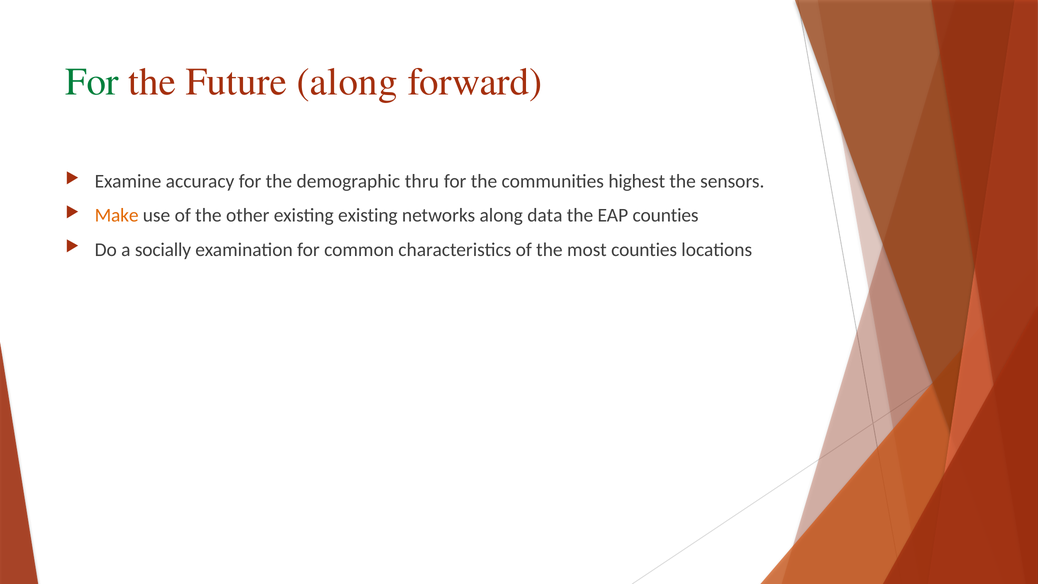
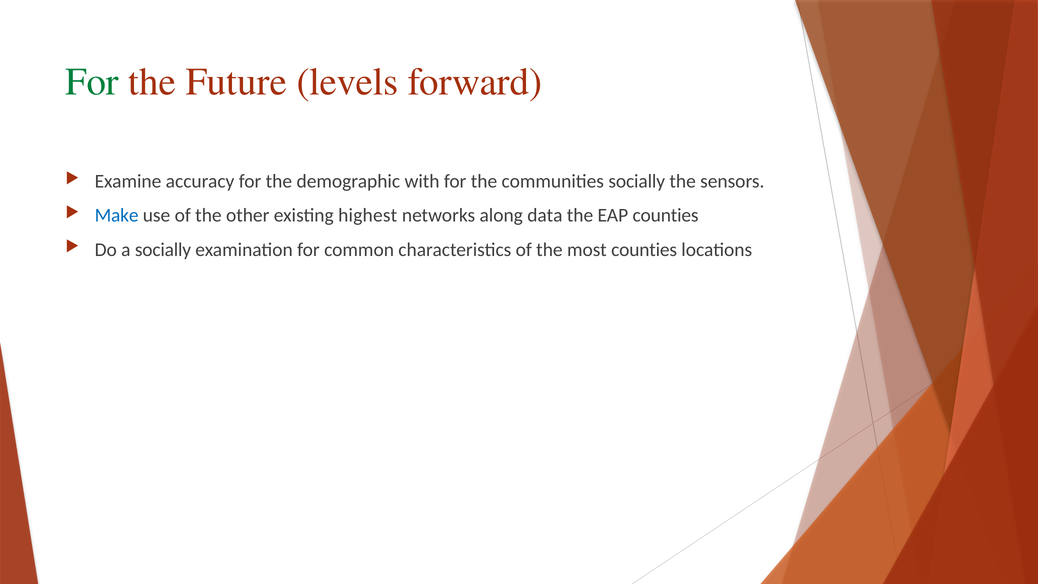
Future along: along -> levels
thru: thru -> with
communities highest: highest -> socially
Make colour: orange -> blue
existing existing: existing -> highest
